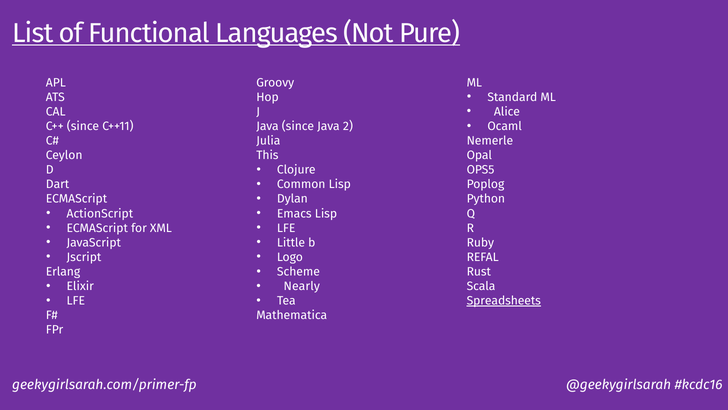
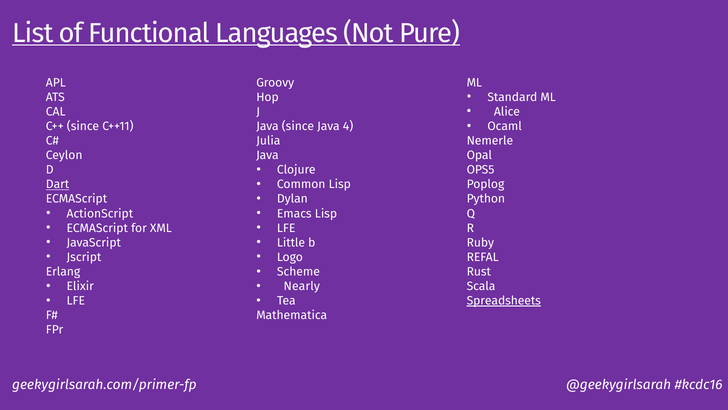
2: 2 -> 4
This at (267, 155): This -> Java
Dart underline: none -> present
